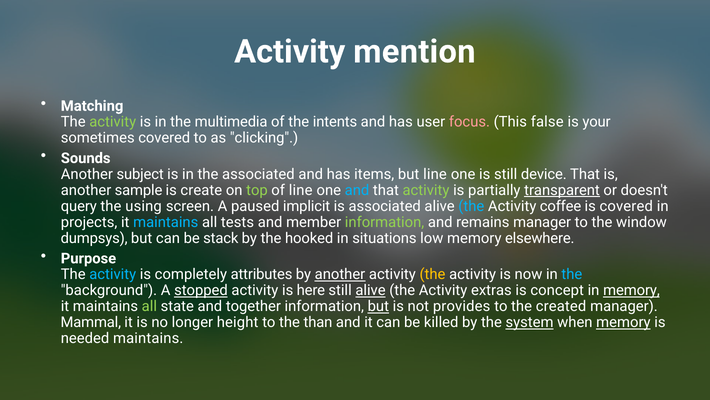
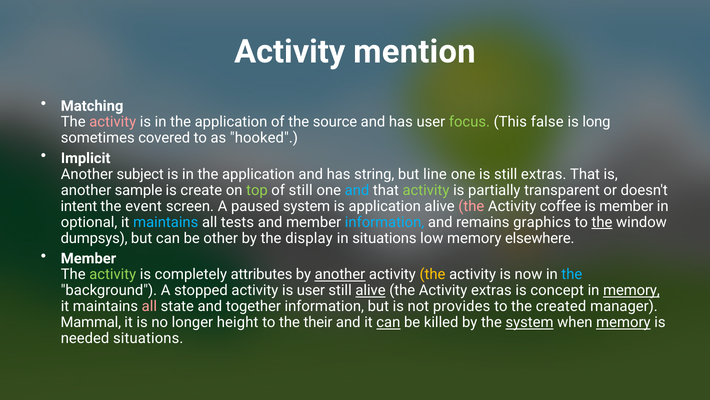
activity at (113, 122) colour: light green -> pink
multimedia at (231, 122): multimedia -> application
intents: intents -> source
focus colour: pink -> light green
your: your -> long
clicking: clicking -> hooked
Sounds: Sounds -> Implicit
associated at (258, 174): associated -> application
items: items -> string
still device: device -> extras
of line: line -> still
transparent underline: present -> none
query: query -> intent
using: using -> event
paused implicit: implicit -> system
is associated: associated -> application
the at (471, 206) colour: light blue -> pink
is covered: covered -> member
projects: projects -> optional
information at (385, 222) colour: light green -> light blue
remains manager: manager -> graphics
the at (602, 222) underline: none -> present
stack: stack -> other
hooked: hooked -> display
Purpose at (88, 258): Purpose -> Member
activity at (113, 274) colour: light blue -> light green
stopped underline: present -> none
is here: here -> user
all at (149, 306) colour: light green -> pink
but at (378, 306) underline: present -> none
than: than -> their
can at (388, 322) underline: none -> present
needed maintains: maintains -> situations
